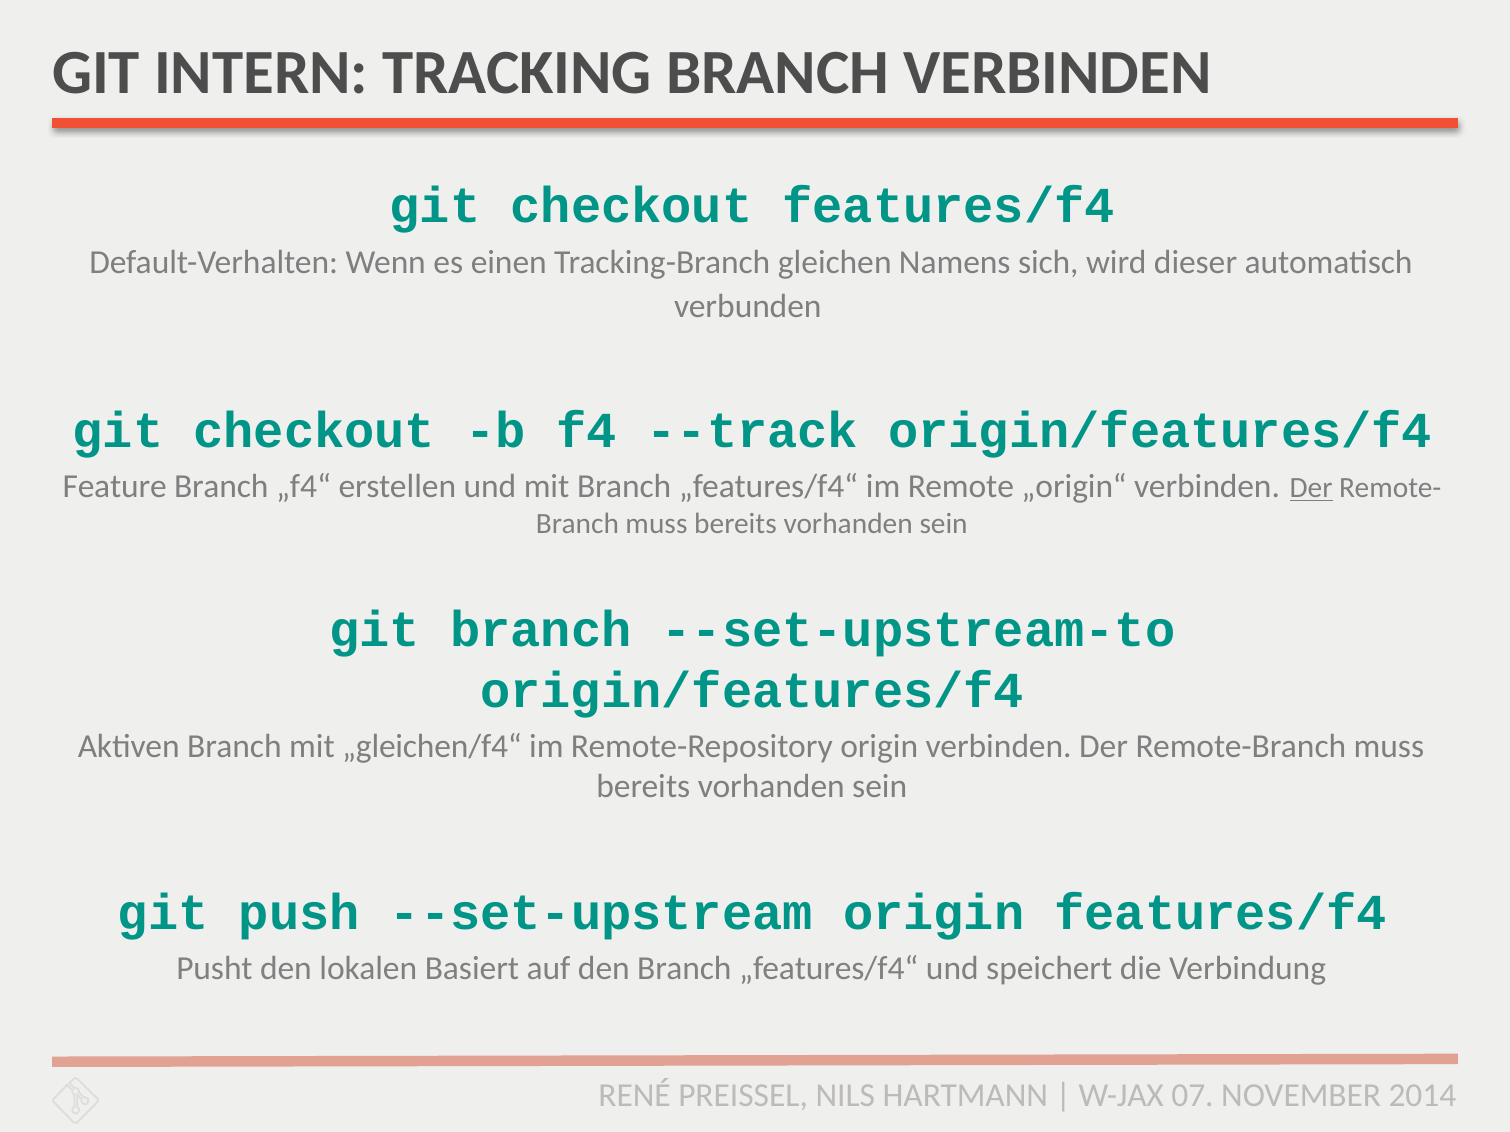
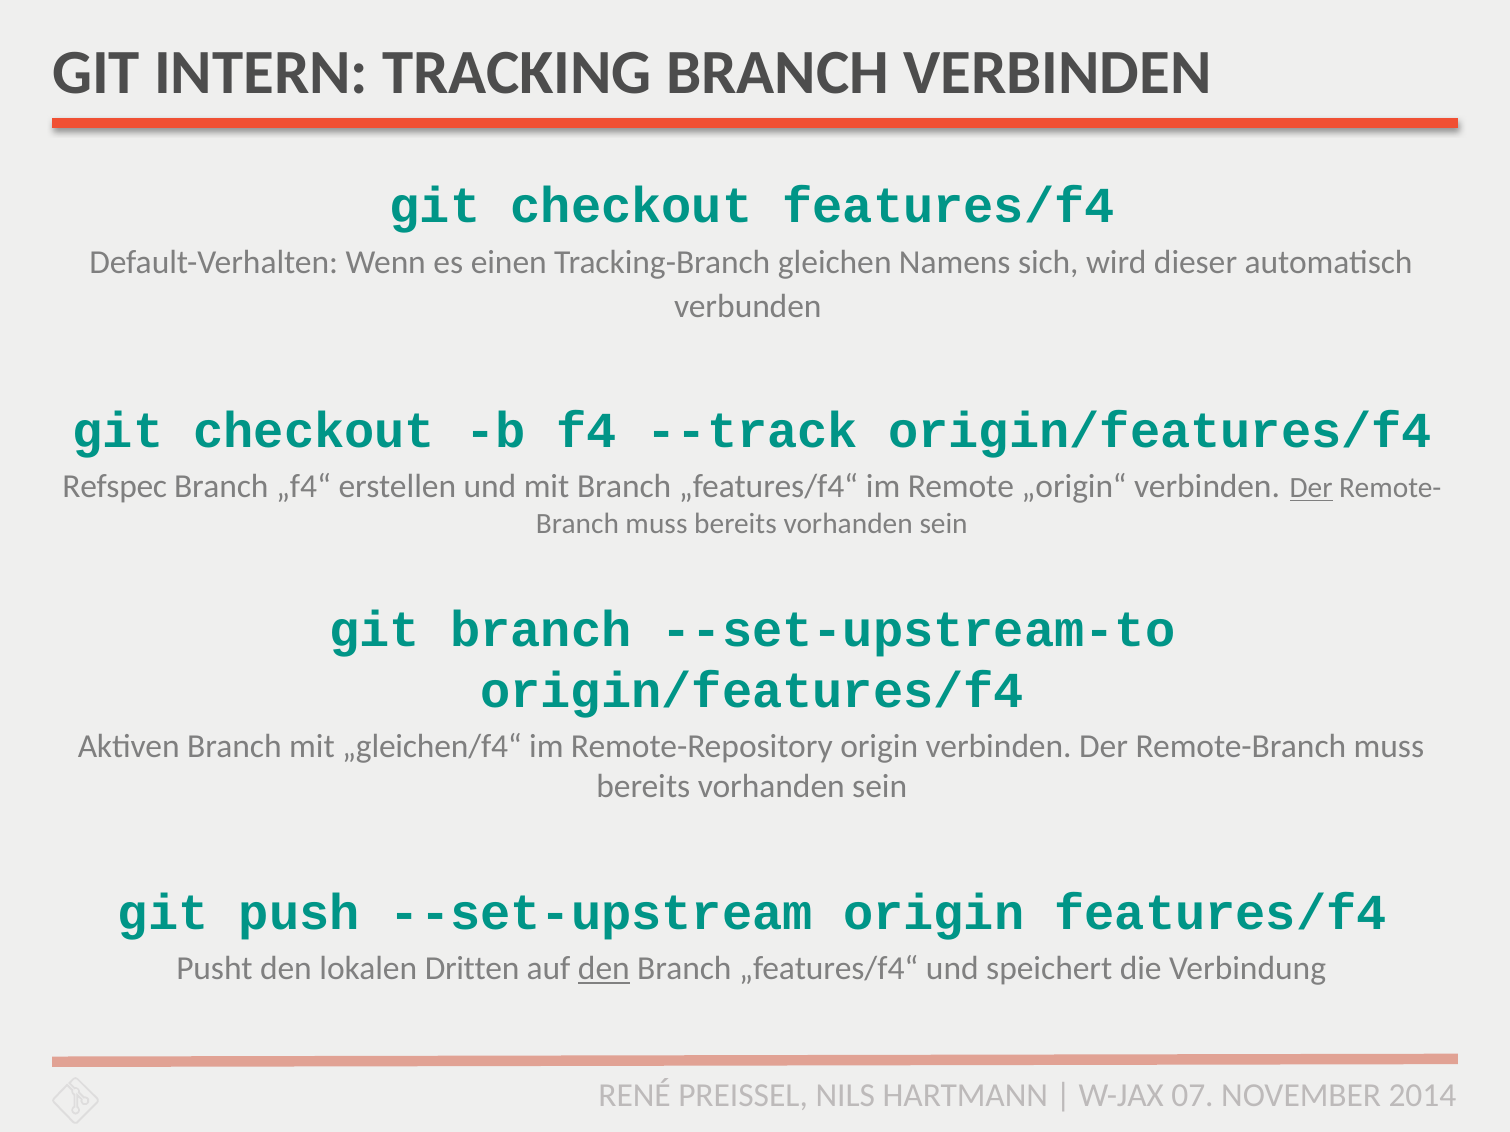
Feature: Feature -> Refspec
Basiert: Basiert -> Dritten
den at (604, 969) underline: none -> present
